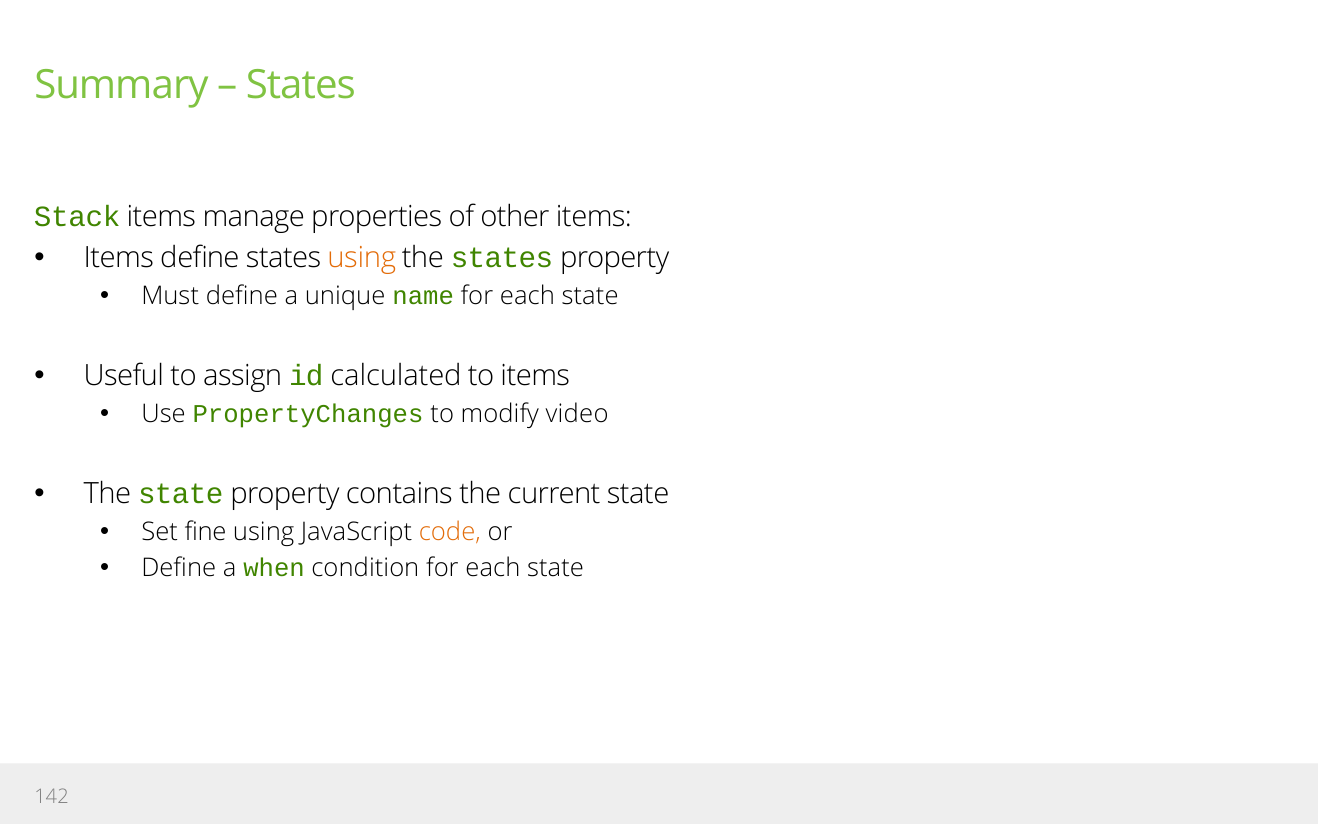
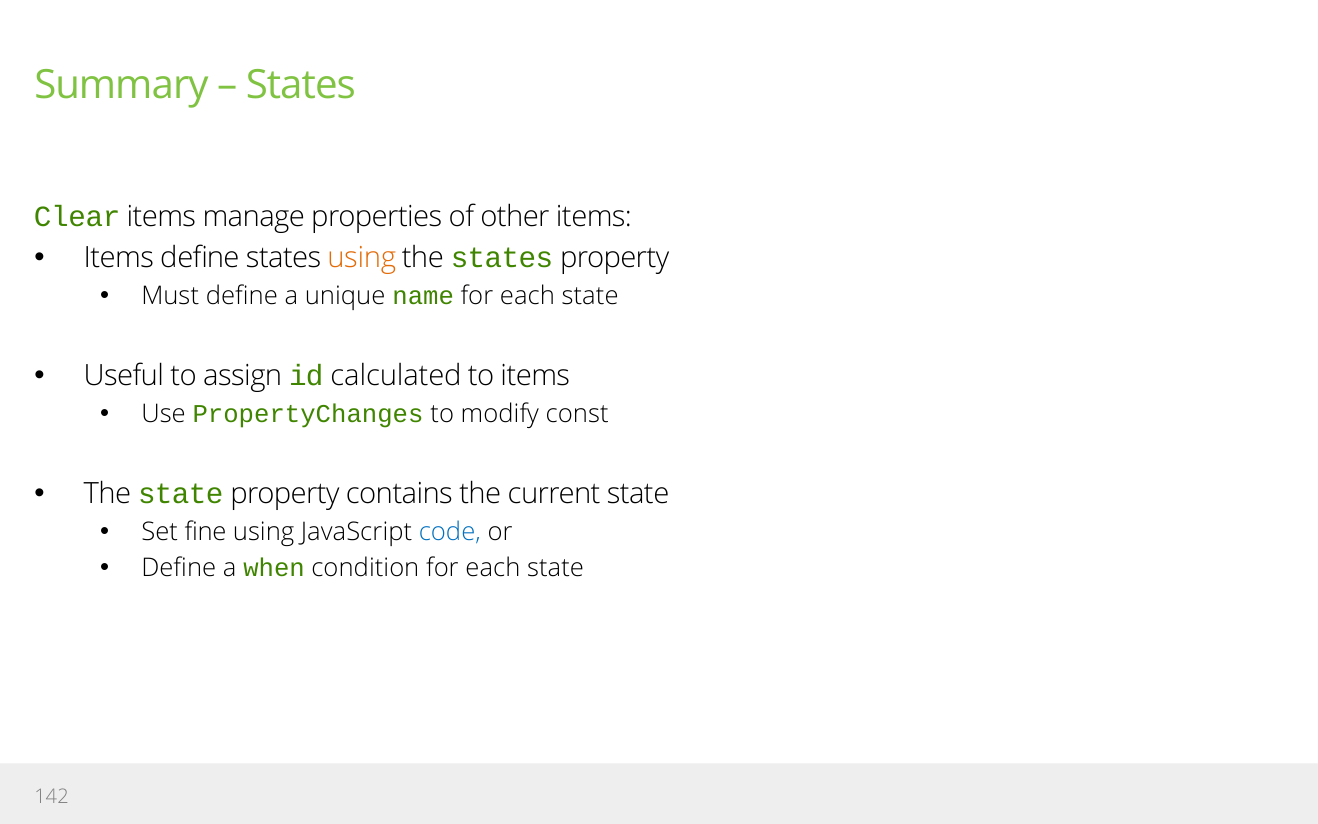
Stack: Stack -> Clear
video: video -> const
code colour: orange -> blue
